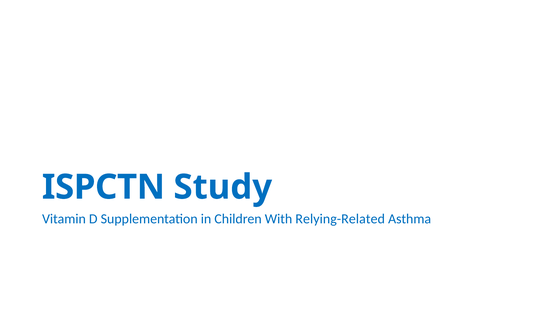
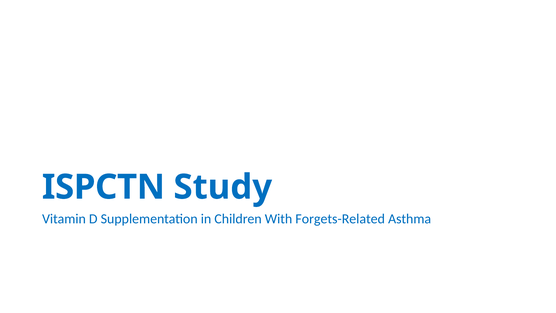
Relying-Related: Relying-Related -> Forgets-Related
